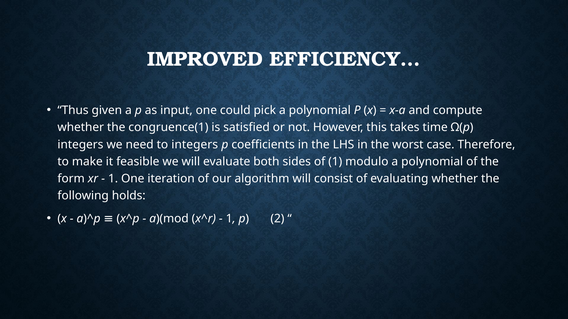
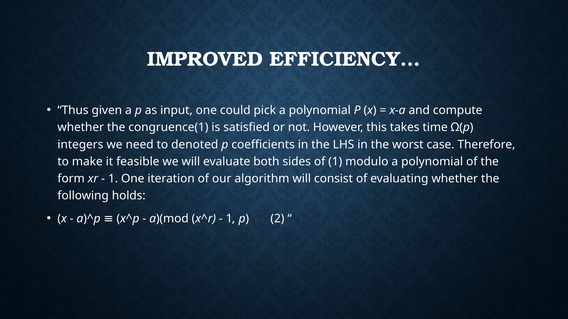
to integers: integers -> denoted
